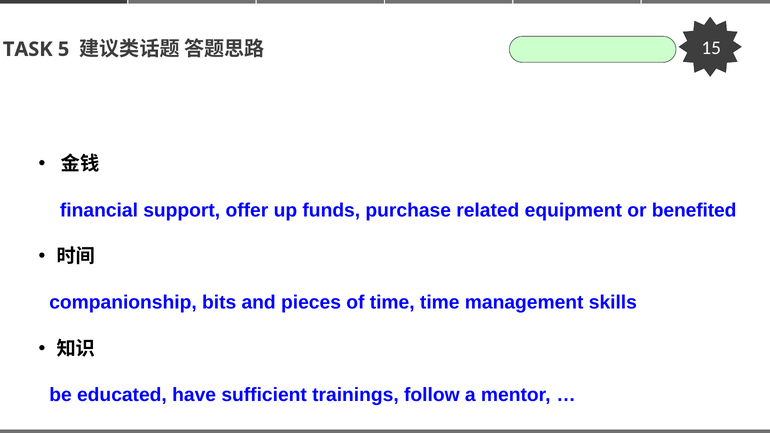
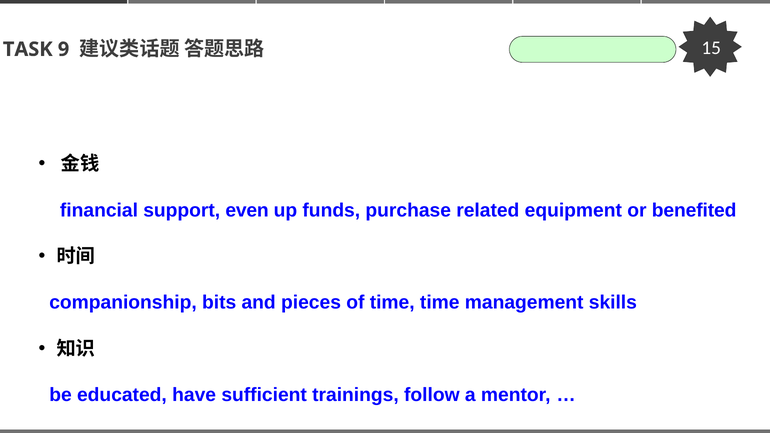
5: 5 -> 9
offer: offer -> even
